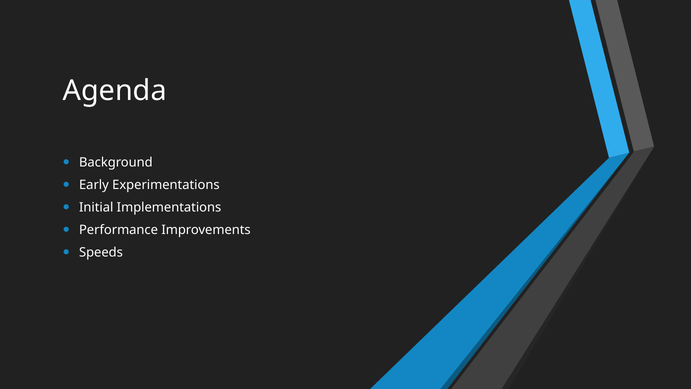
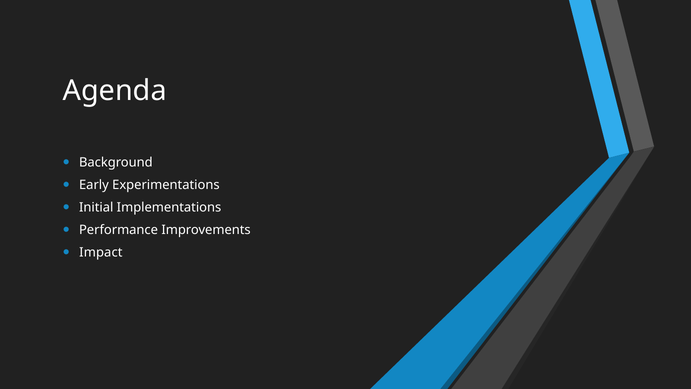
Speeds: Speeds -> Impact
